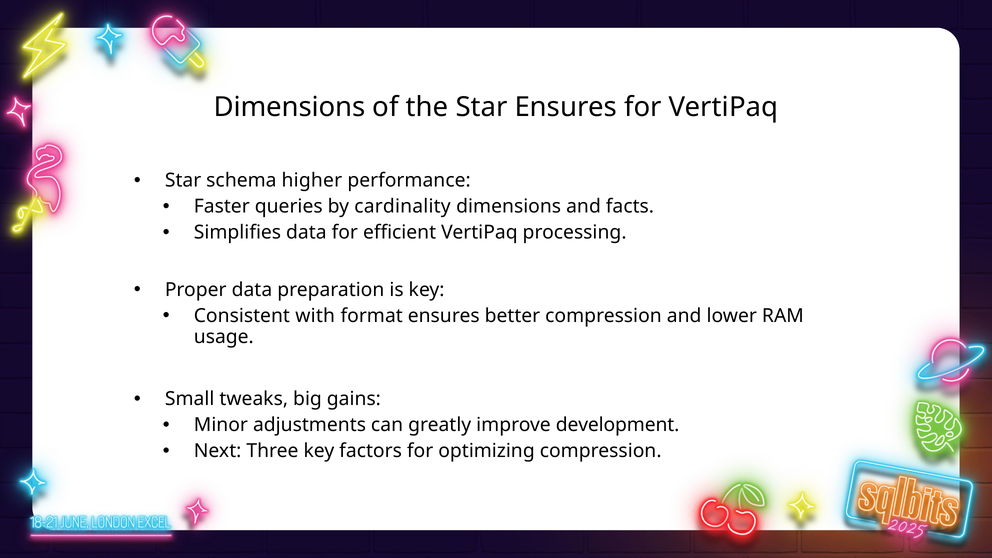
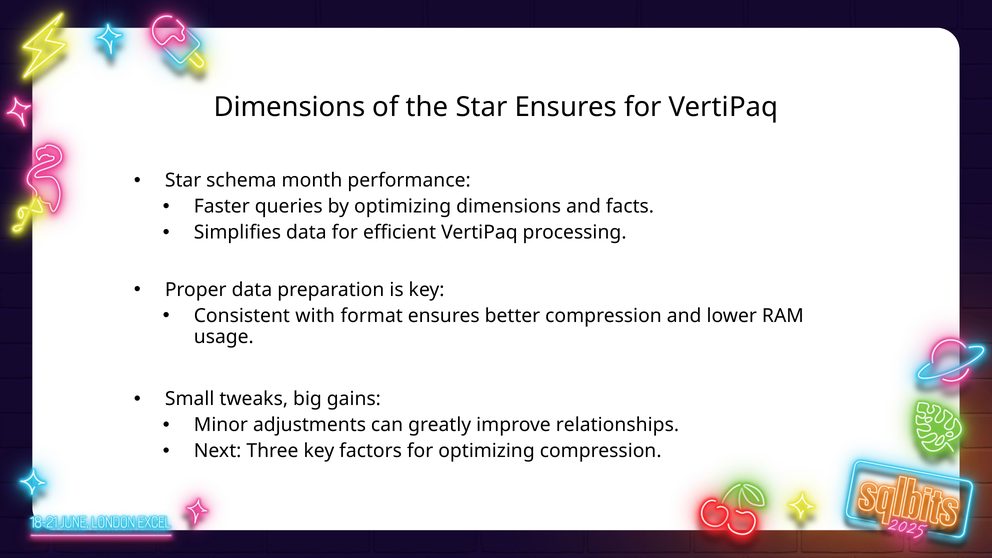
higher: higher -> month
by cardinality: cardinality -> optimizing
development: development -> relationships
